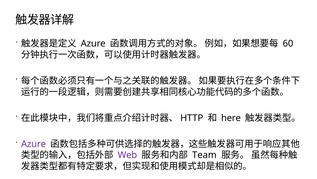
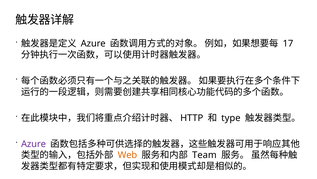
60: 60 -> 17
here: here -> type
Web colour: purple -> orange
